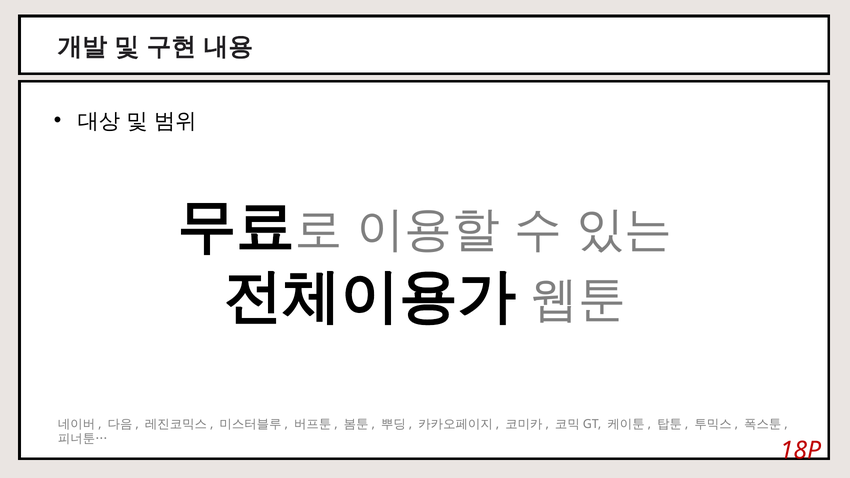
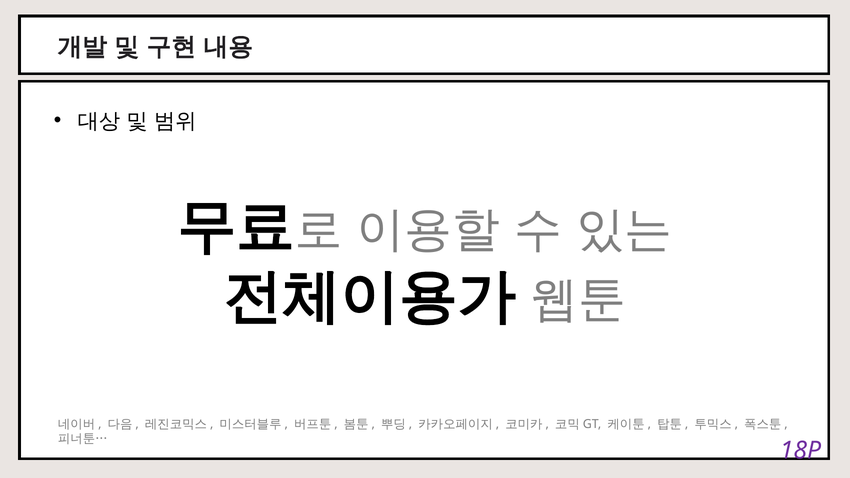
18P colour: red -> purple
